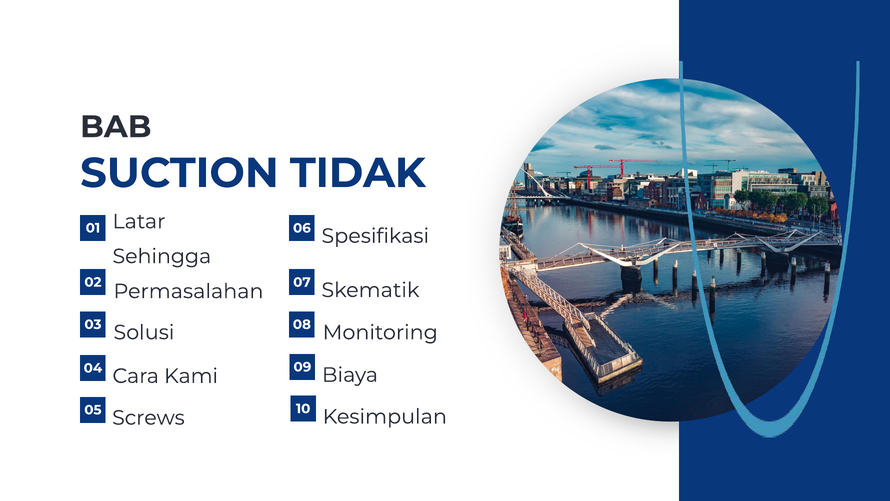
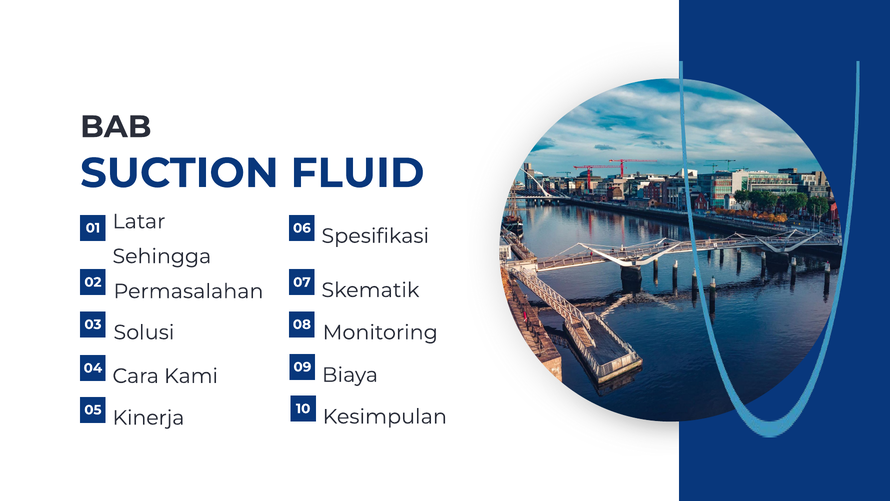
TIDAK: TIDAK -> FLUID
Screws: Screws -> Kinerja
